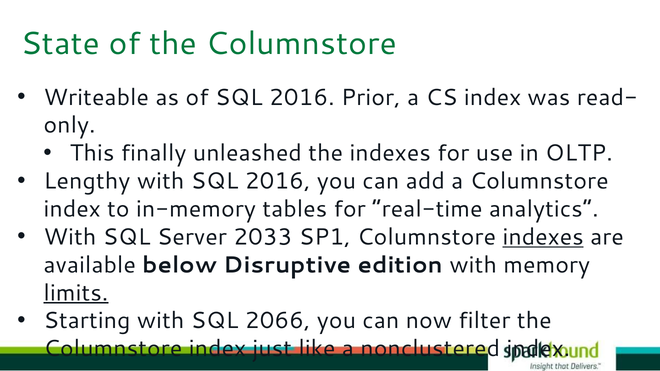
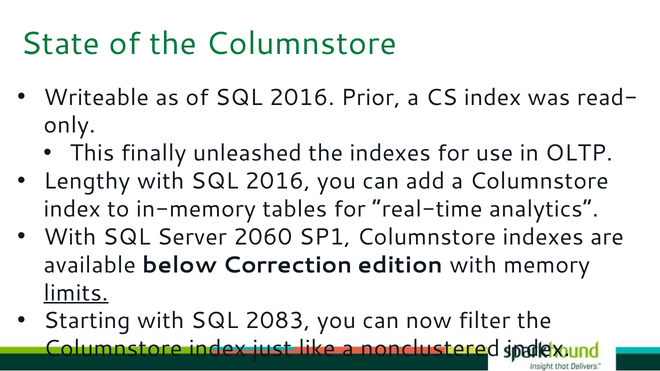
2033: 2033 -> 2060
indexes at (543, 237) underline: present -> none
Disruptive: Disruptive -> Correction
2066: 2066 -> 2083
